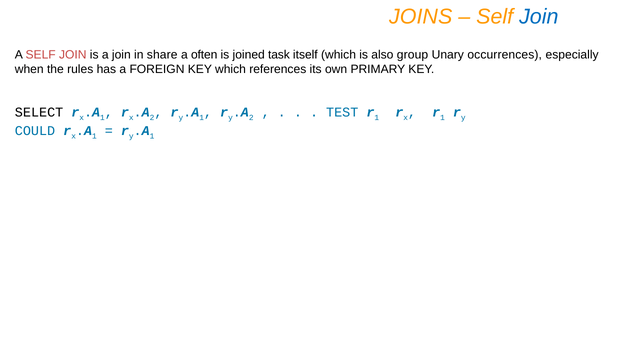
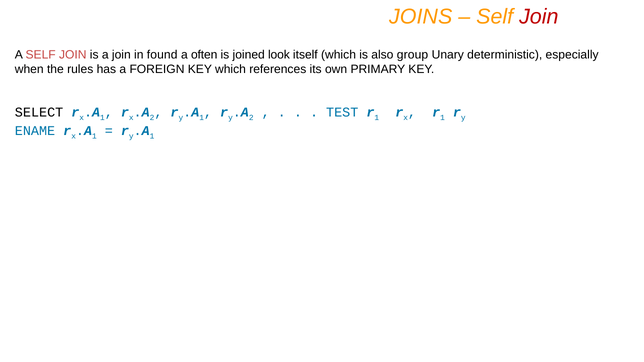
Join at (539, 17) colour: blue -> red
share: share -> found
task: task -> look
occurrences: occurrences -> deterministic
COULD: COULD -> ENAME
